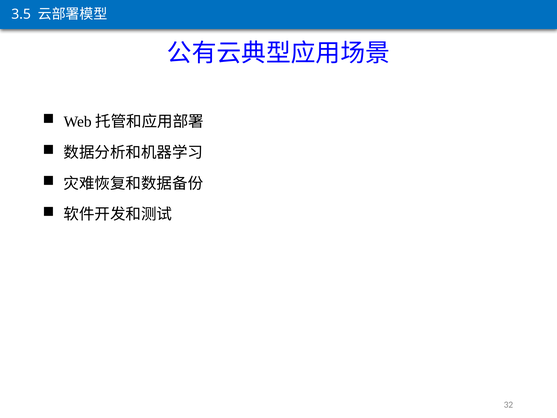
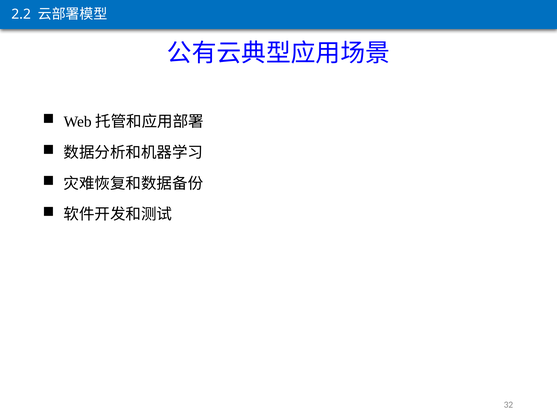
3.5: 3.5 -> 2.2
